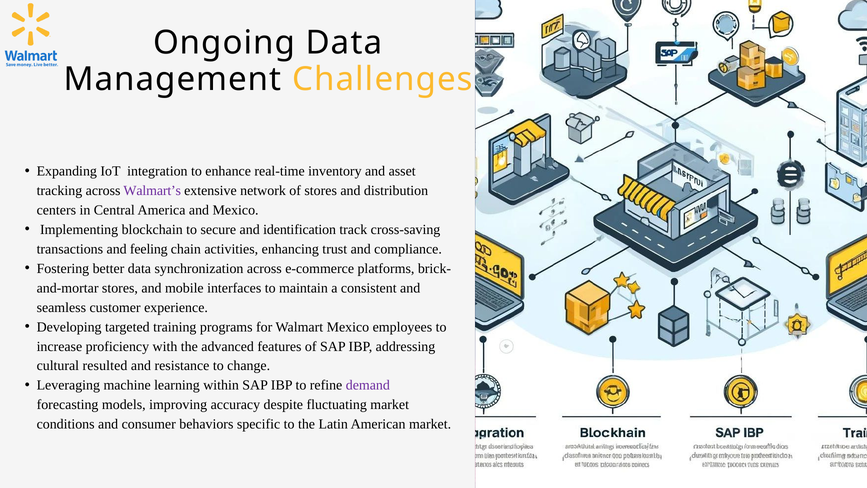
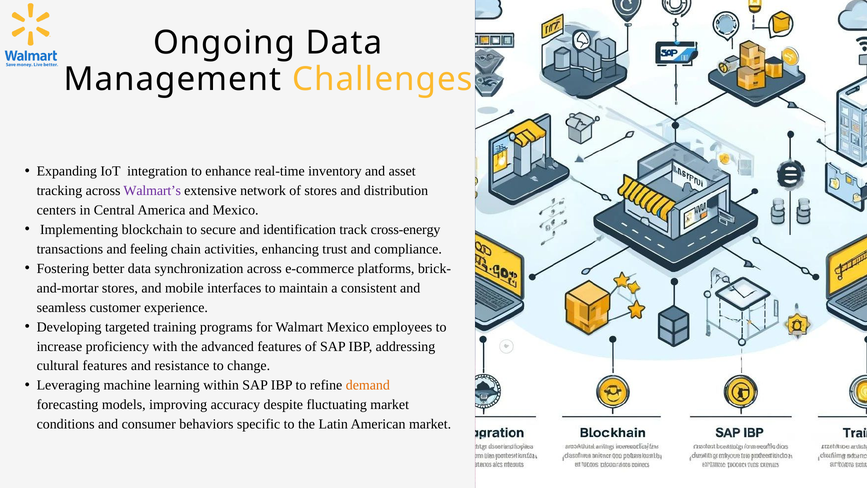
cross-saving: cross-saving -> cross-energy
cultural resulted: resulted -> features
demand colour: purple -> orange
